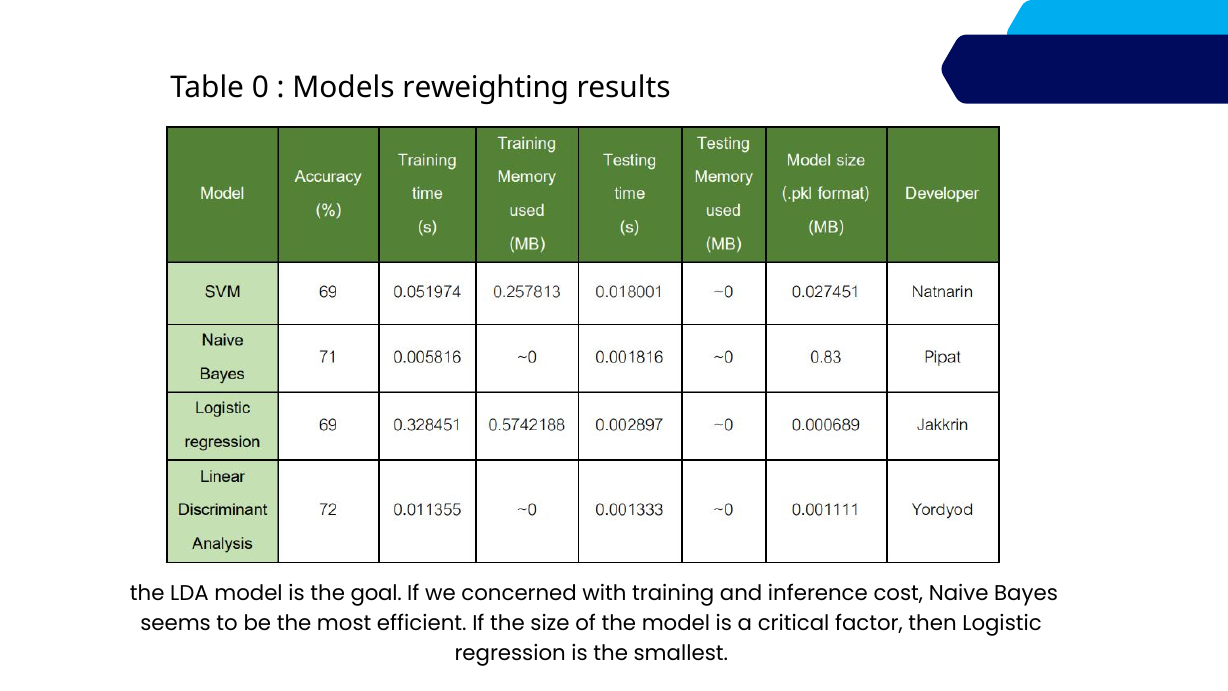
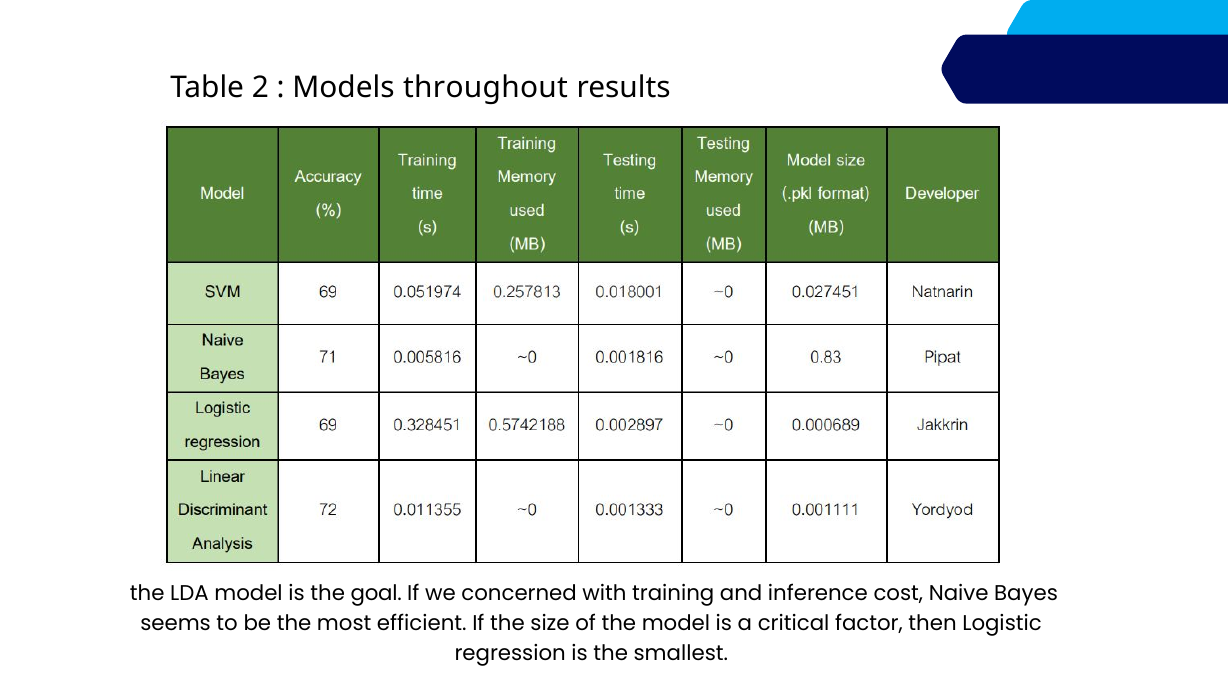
0: 0 -> 2
reweighting: reweighting -> throughout
